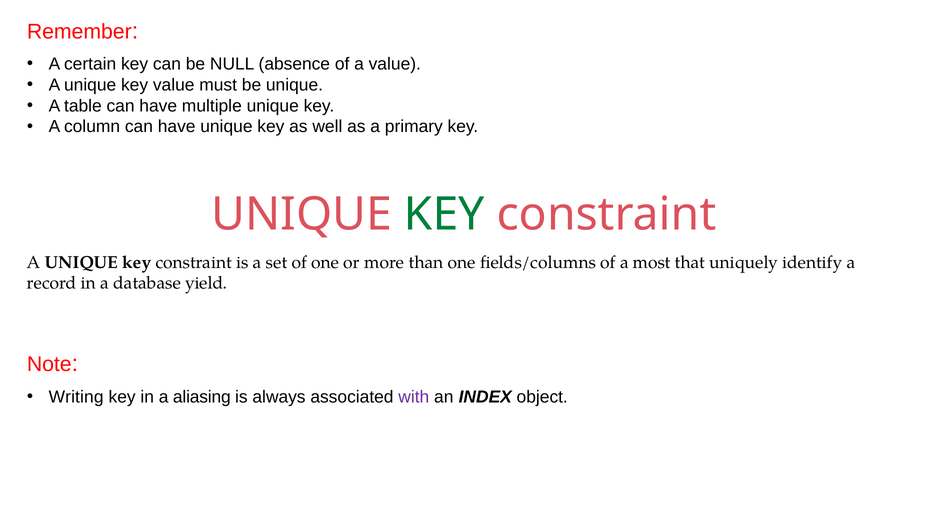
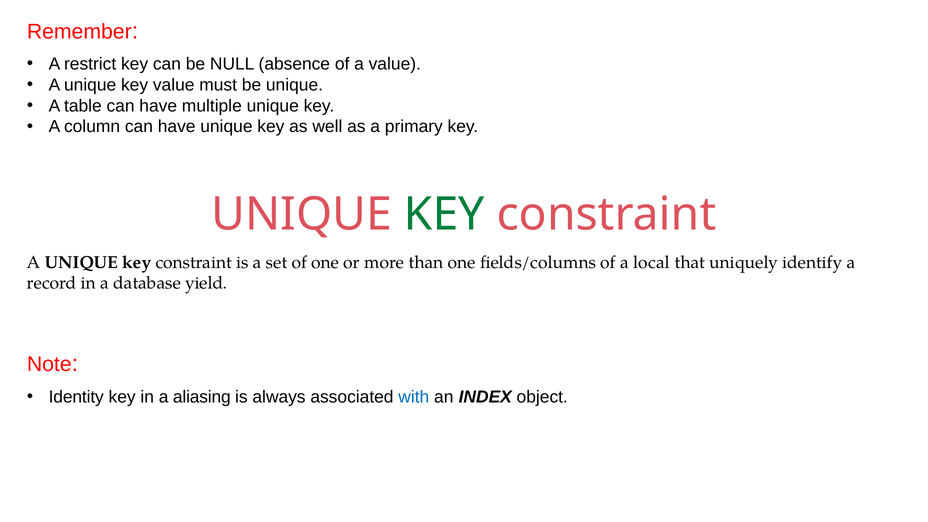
certain: certain -> restrict
most: most -> local
Writing: Writing -> Identity
with colour: purple -> blue
